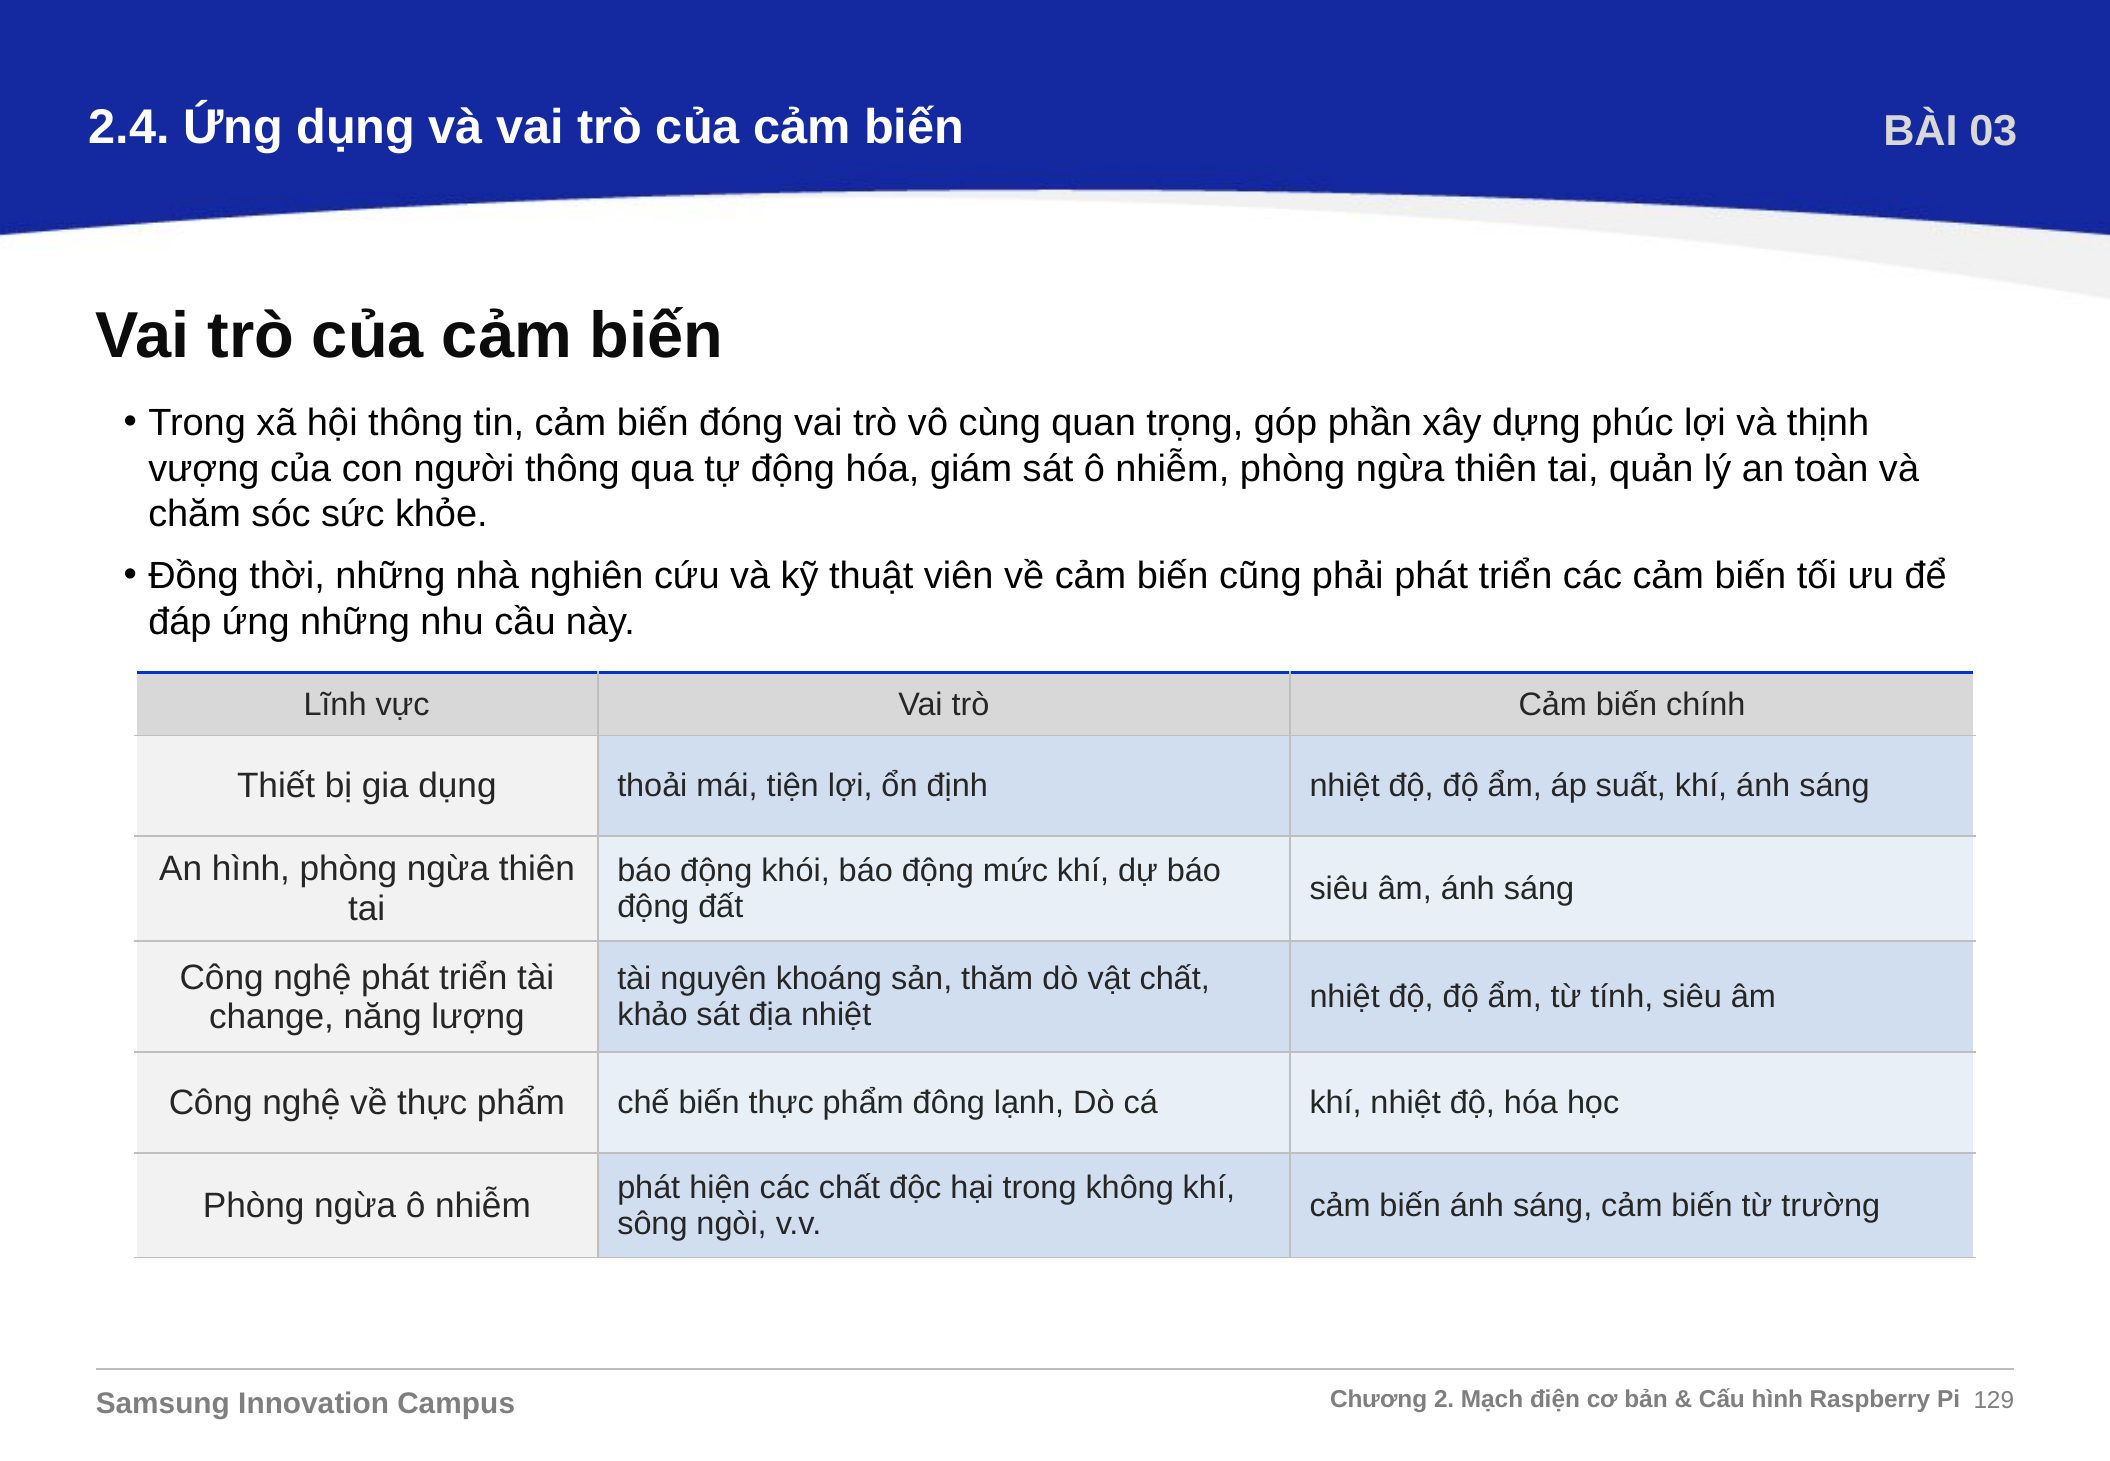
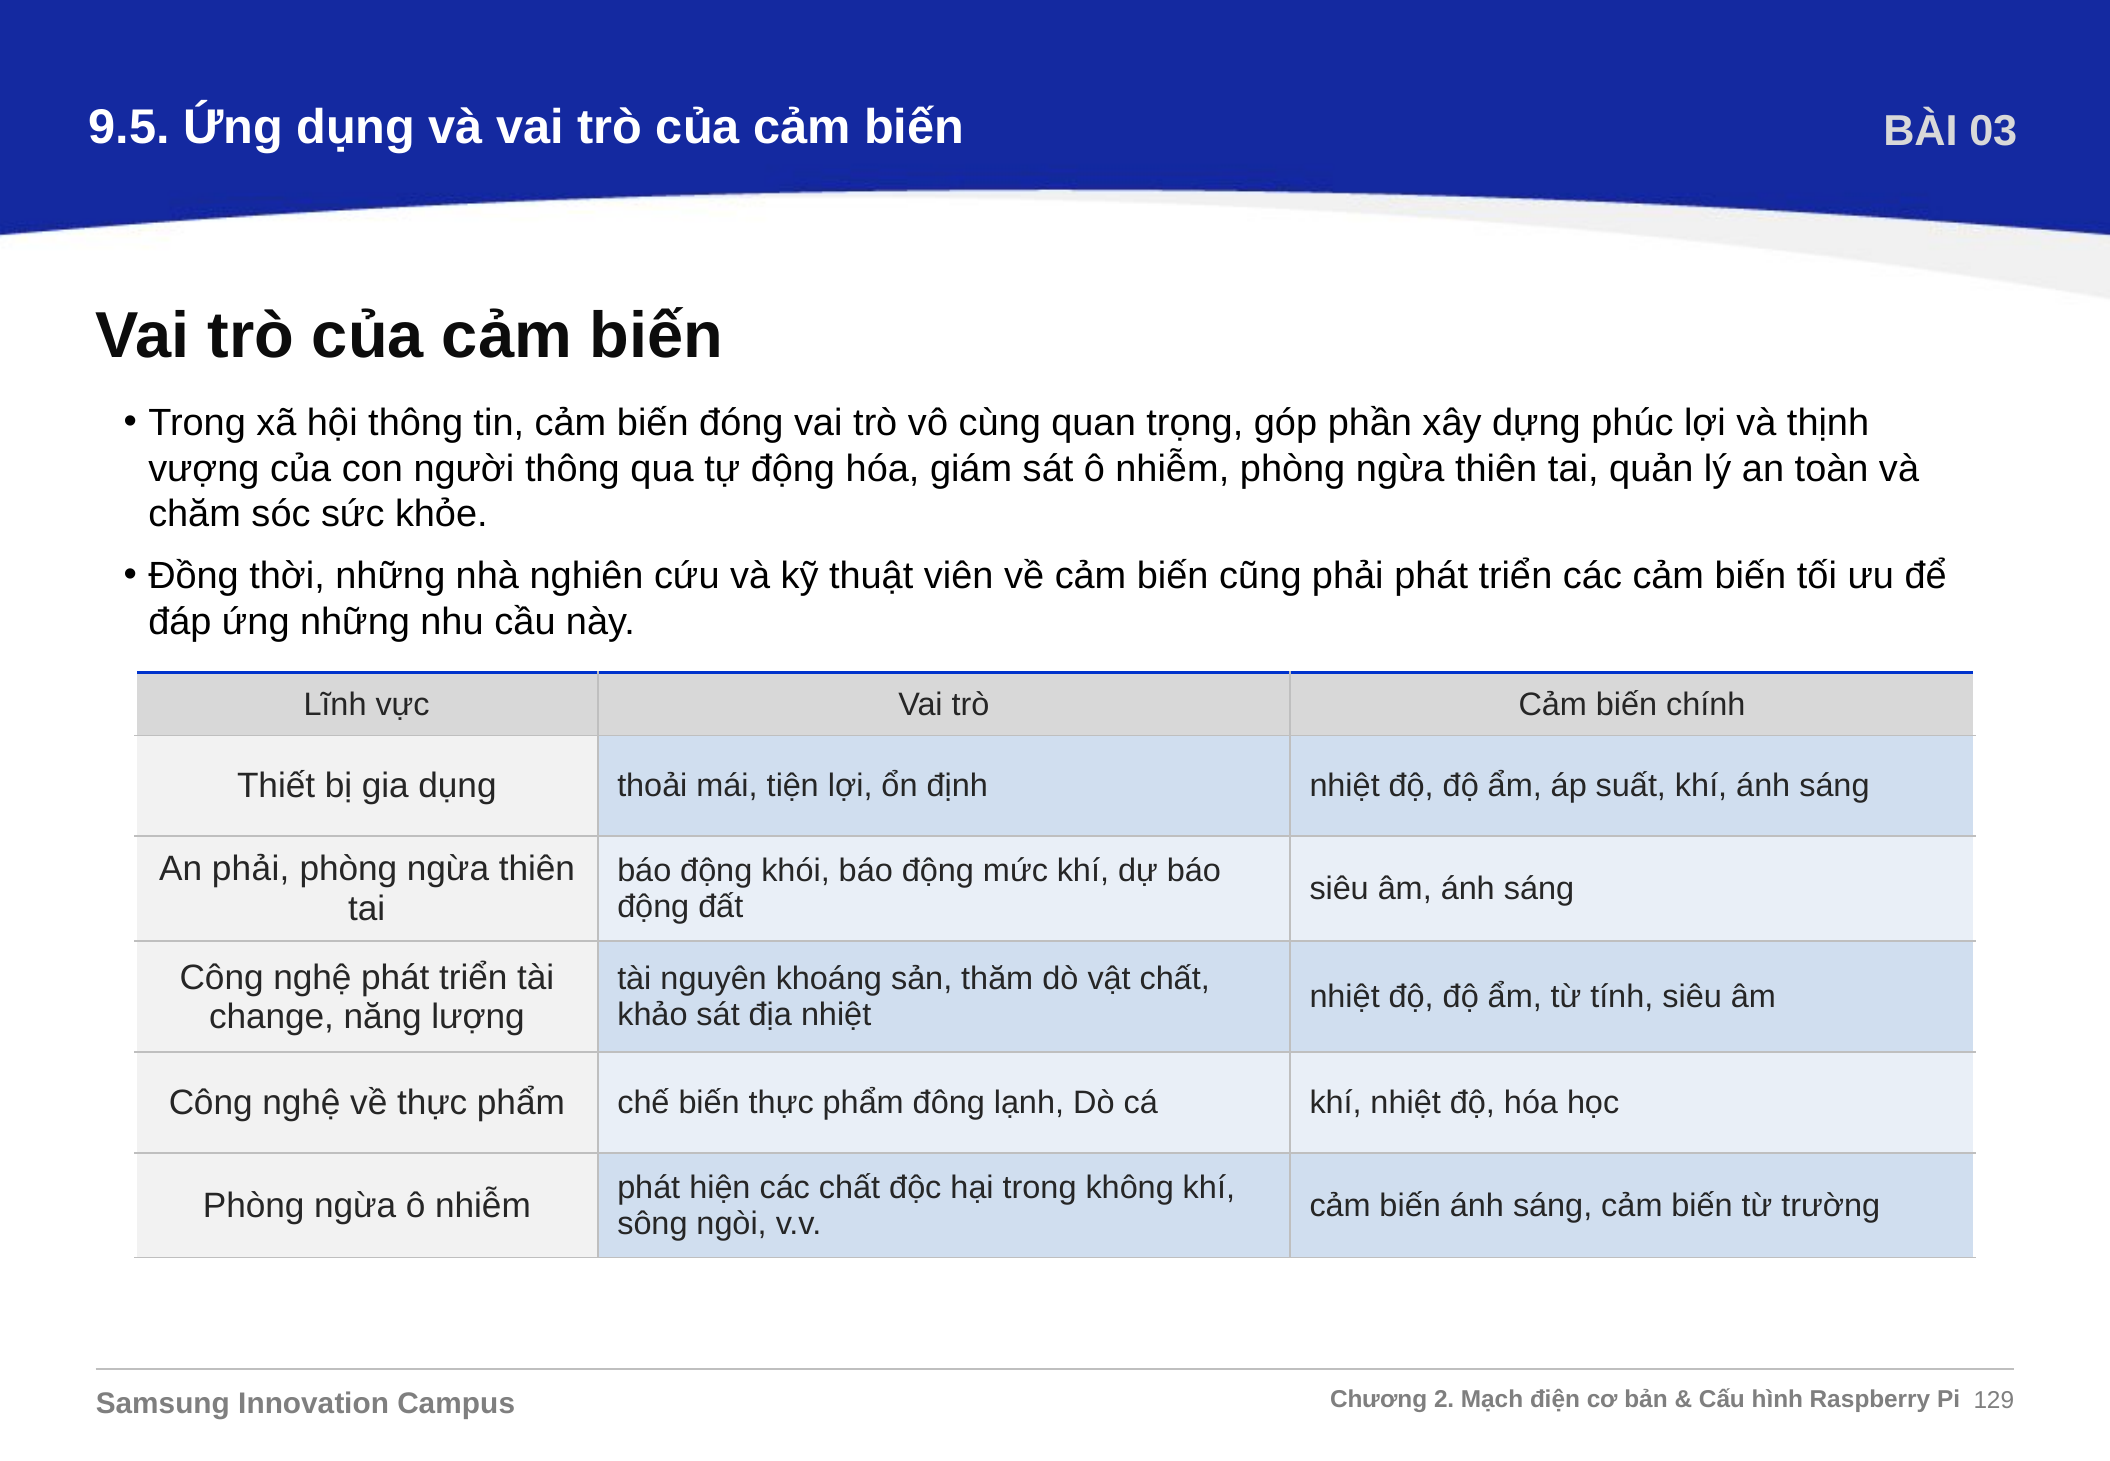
2.4: 2.4 -> 9.5
An hình: hình -> phải
